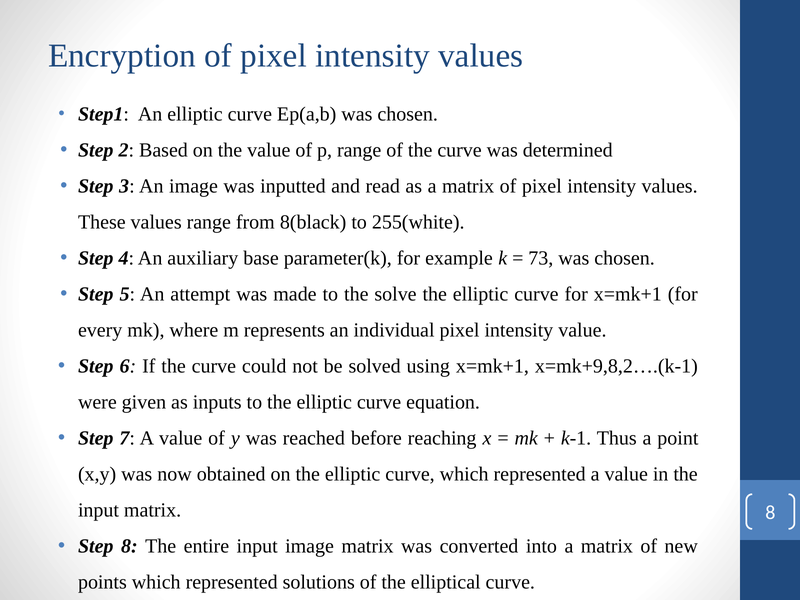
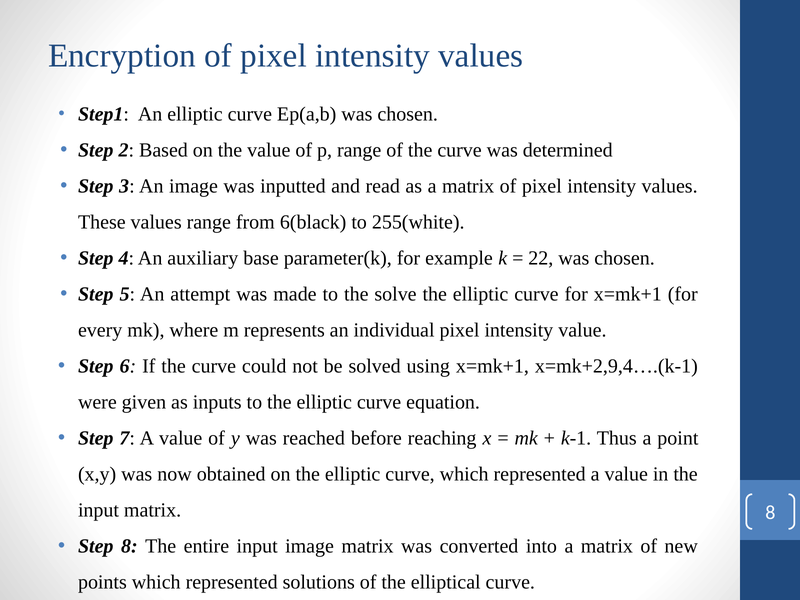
8(black: 8(black -> 6(black
73: 73 -> 22
x=mk+9,8,2….(k-1: x=mk+9,8,2….(k-1 -> x=mk+2,9,4….(k-1
